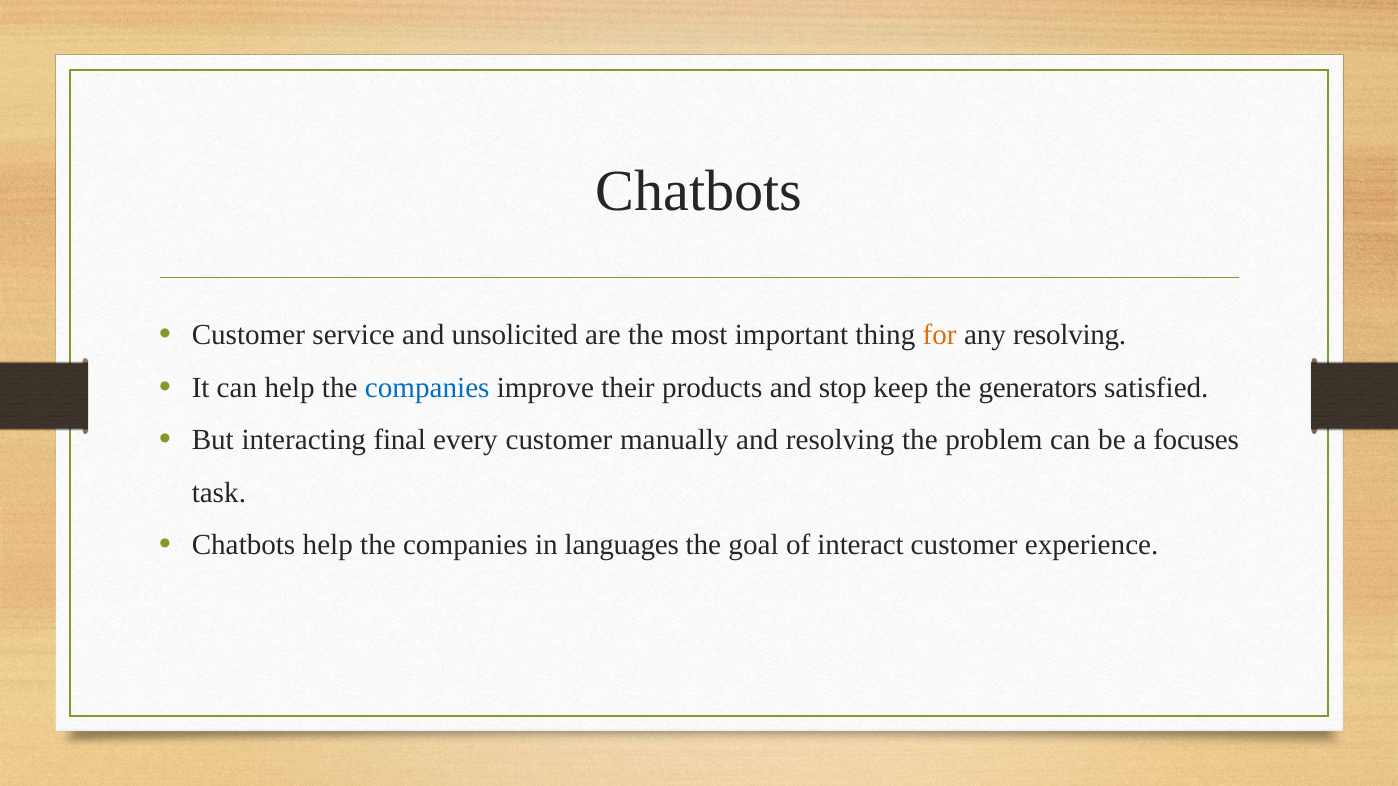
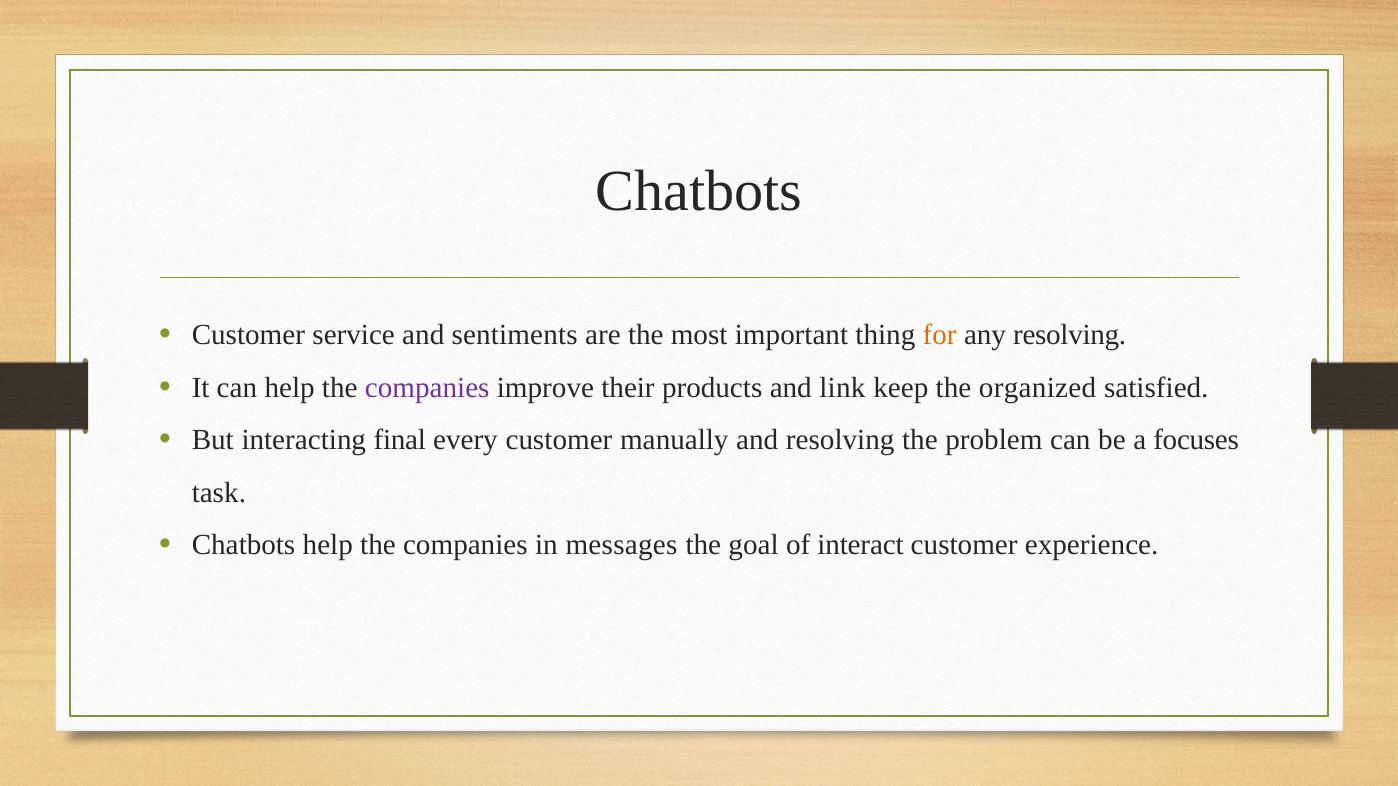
unsolicited: unsolicited -> sentiments
companies at (427, 388) colour: blue -> purple
stop: stop -> link
generators: generators -> organized
languages: languages -> messages
